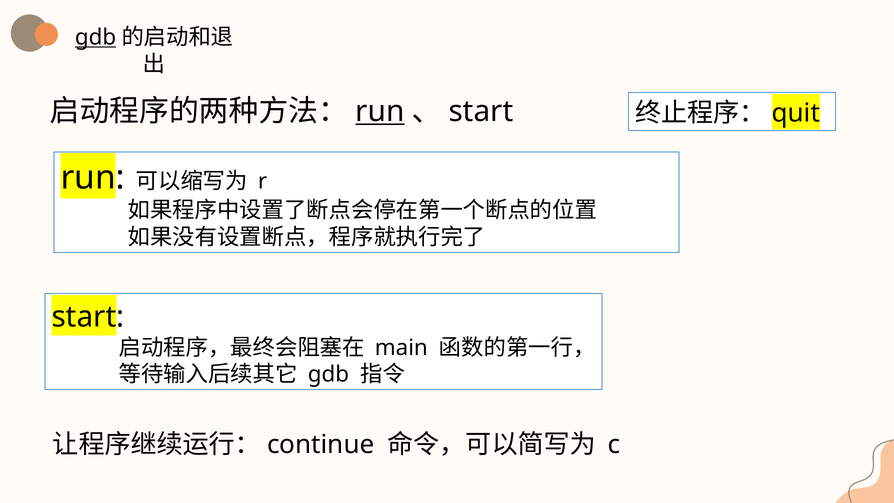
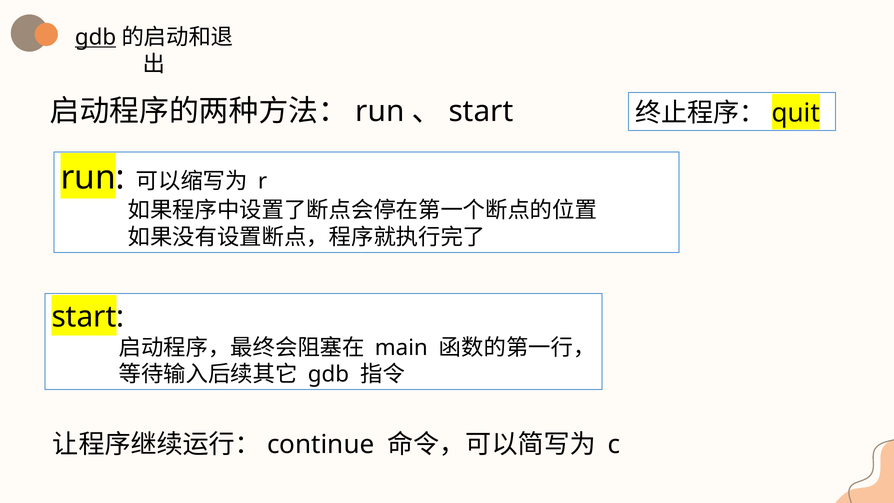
run at (380, 111) underline: present -> none
